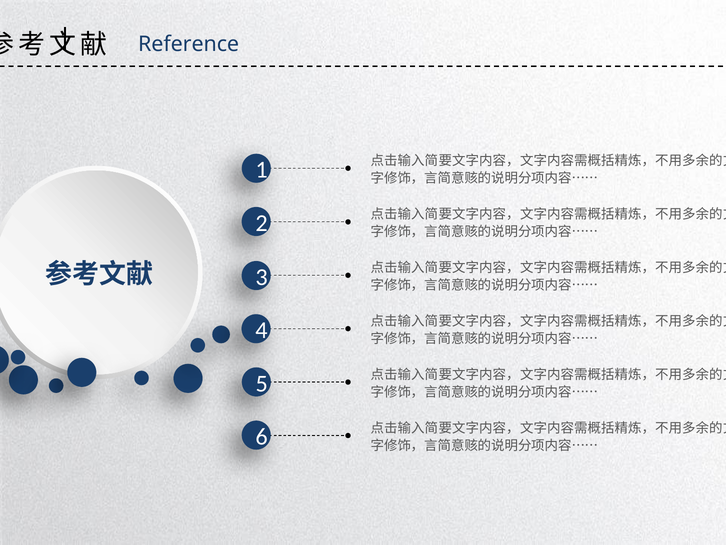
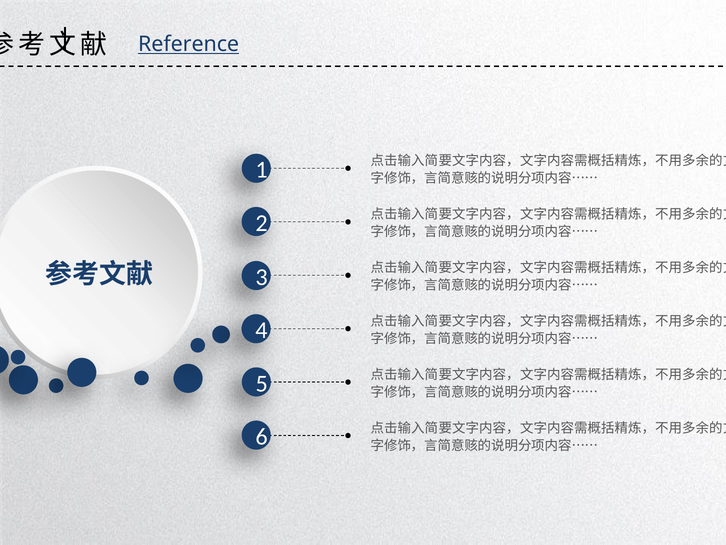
Reference underline: none -> present
